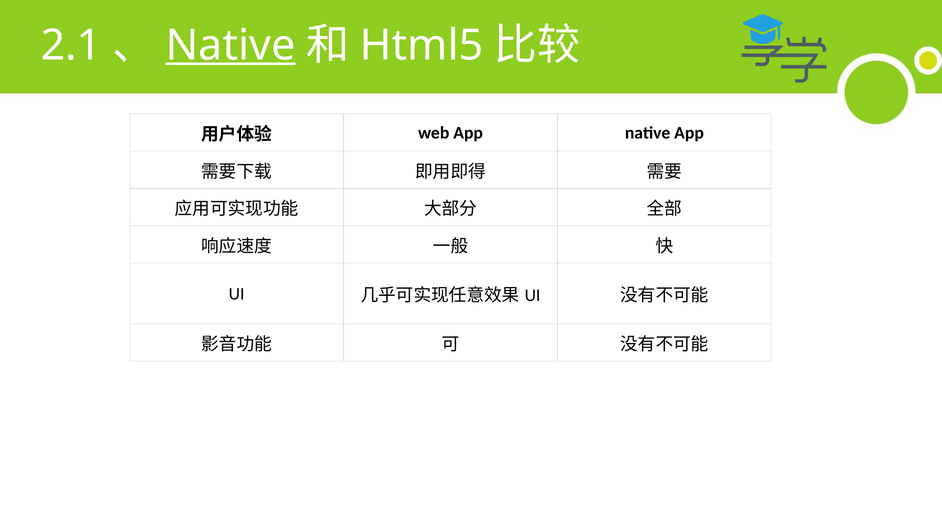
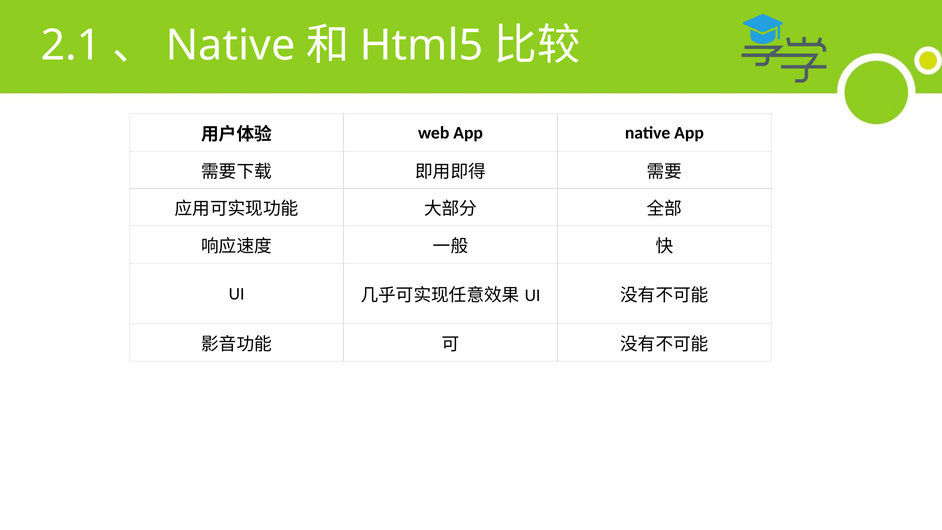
Native at (231, 45) underline: present -> none
